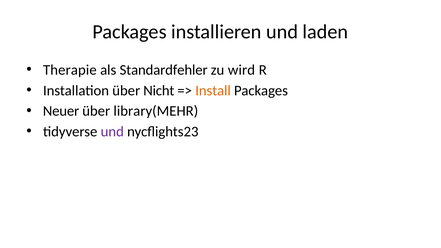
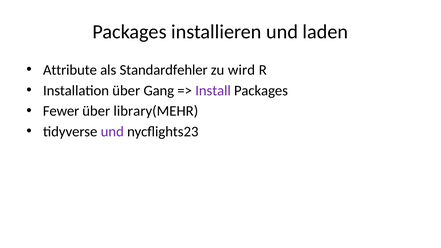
Therapie: Therapie -> Attribute
Nicht: Nicht -> Gang
Install colour: orange -> purple
Neuer: Neuer -> Fewer
